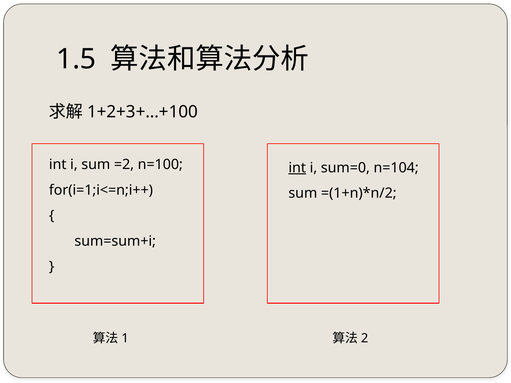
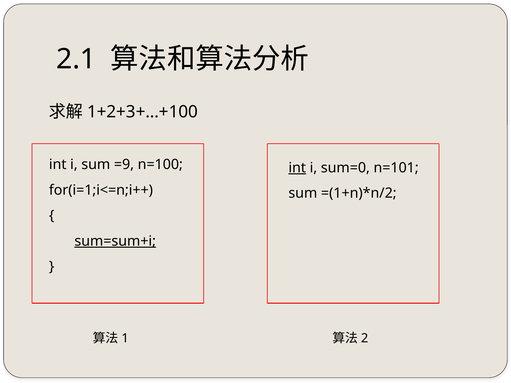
1.5: 1.5 -> 2.1
=2: =2 -> =9
n=104: n=104 -> n=101
sum=sum+i underline: none -> present
